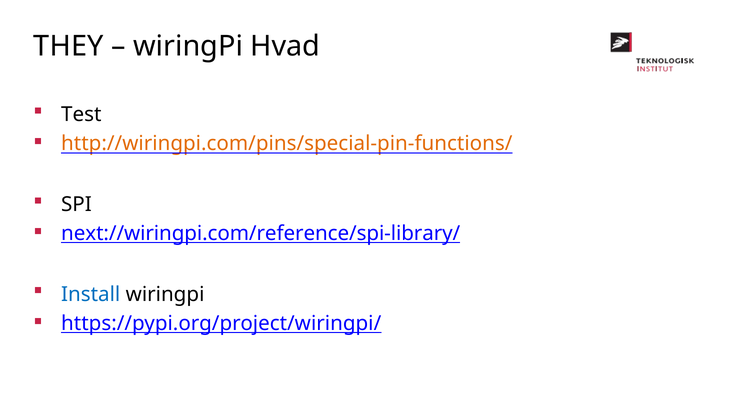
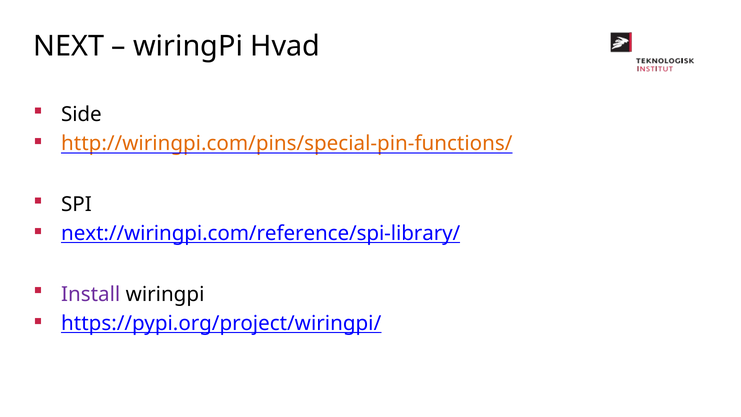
THEY: THEY -> NEXT
Test: Test -> Side
Install colour: blue -> purple
